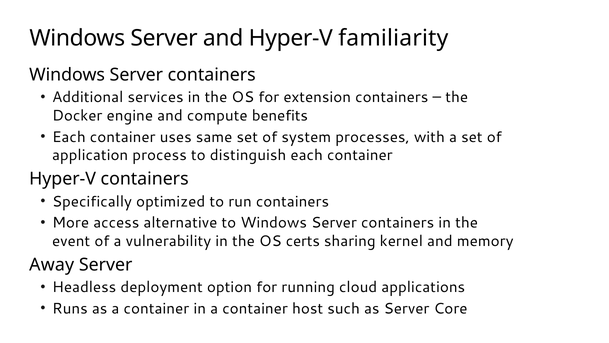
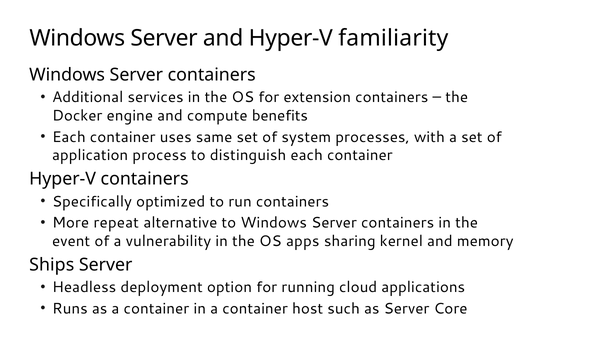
access: access -> repeat
certs: certs -> apps
Away: Away -> Ships
